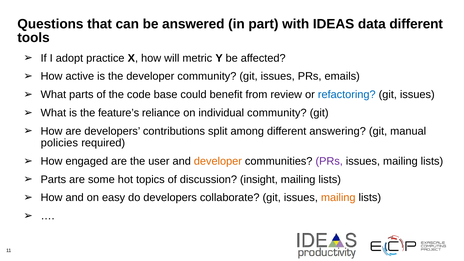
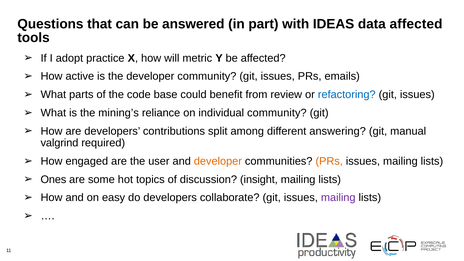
data different: different -> affected
feature’s: feature’s -> mining’s
policies: policies -> valgrind
PRs at (329, 161) colour: purple -> orange
Parts at (53, 180): Parts -> Ones
mailing at (338, 198) colour: orange -> purple
